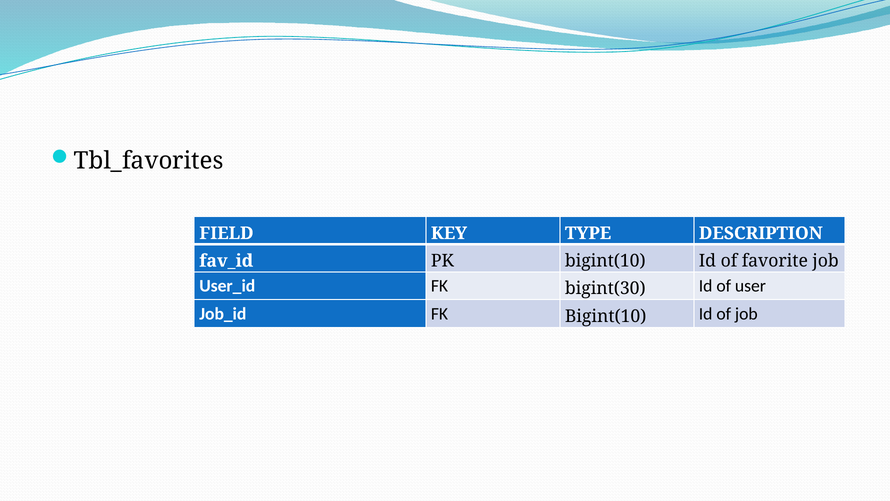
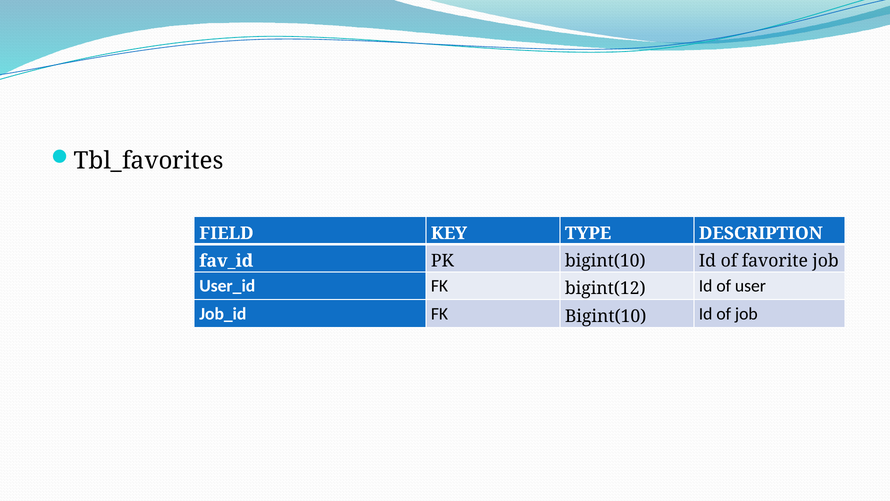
bigint(30: bigint(30 -> bigint(12
